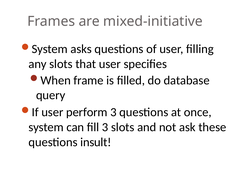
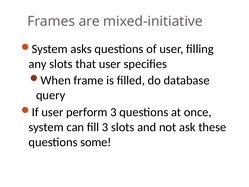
insult: insult -> some
